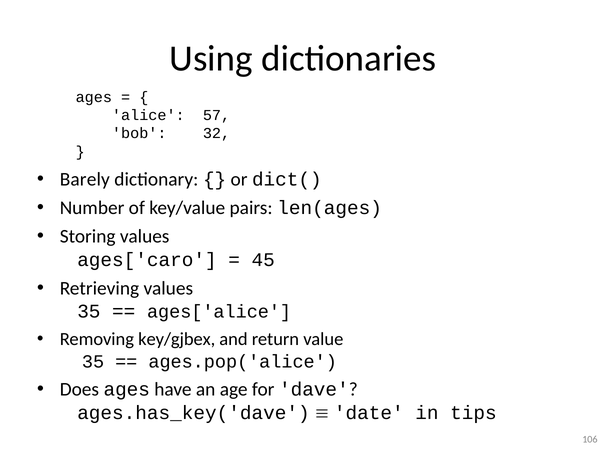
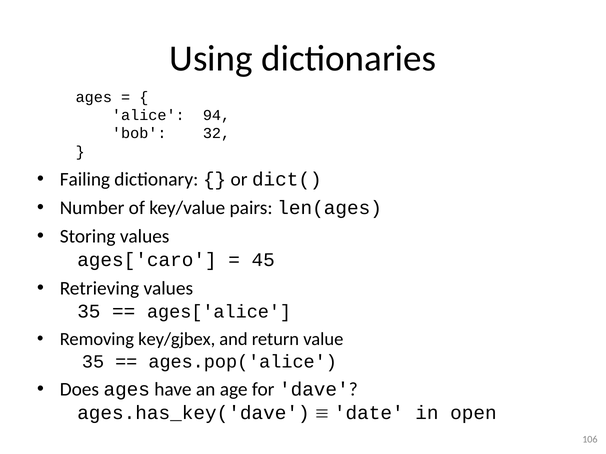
57: 57 -> 94
Barely: Barely -> Failing
tips: tips -> open
